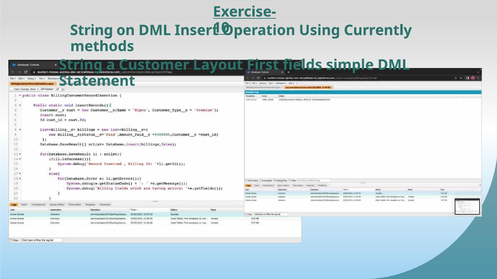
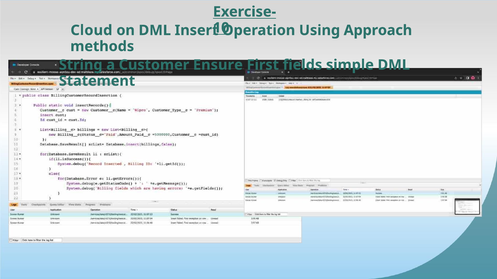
String at (92, 30): String -> Cloud
Currently: Currently -> Approach
Layout: Layout -> Ensure
